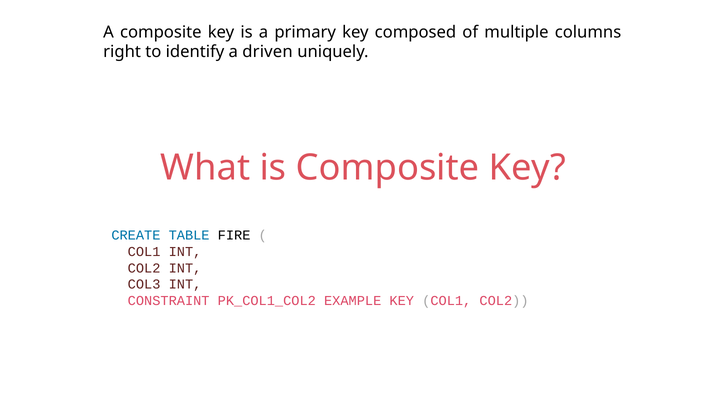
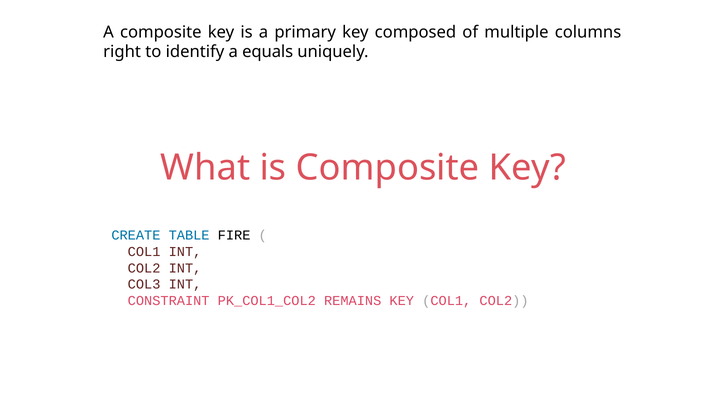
driven: driven -> equals
EXAMPLE: EXAMPLE -> REMAINS
